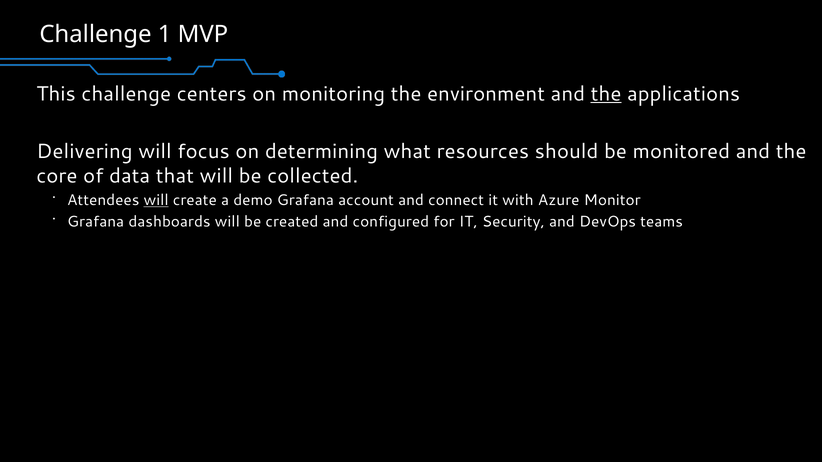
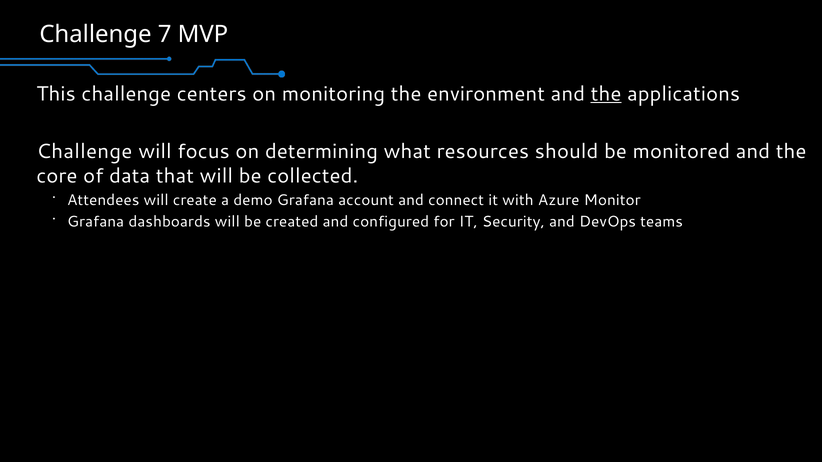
1: 1 -> 7
Delivering at (84, 151): Delivering -> Challenge
will at (156, 200) underline: present -> none
